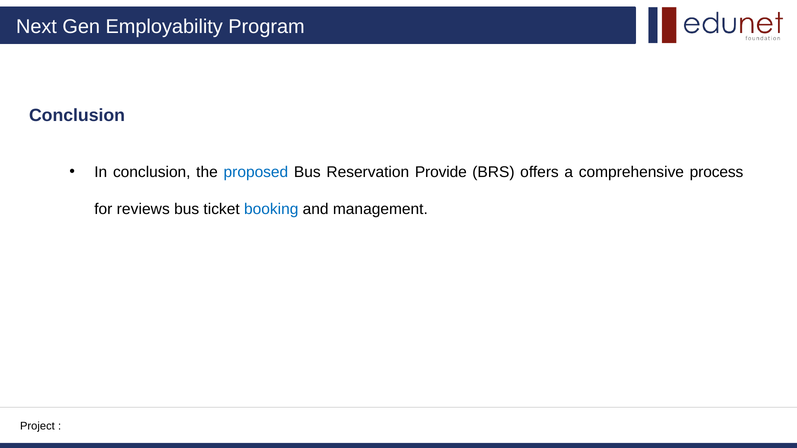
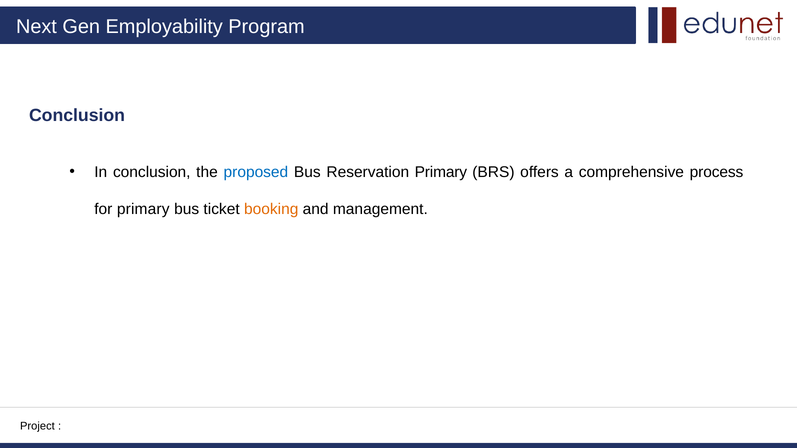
Reservation Provide: Provide -> Primary
for reviews: reviews -> primary
booking colour: blue -> orange
